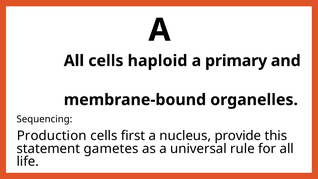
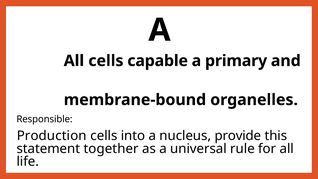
haploid: haploid -> capable
Sequencing: Sequencing -> Responsible
first: first -> into
gametes: gametes -> together
